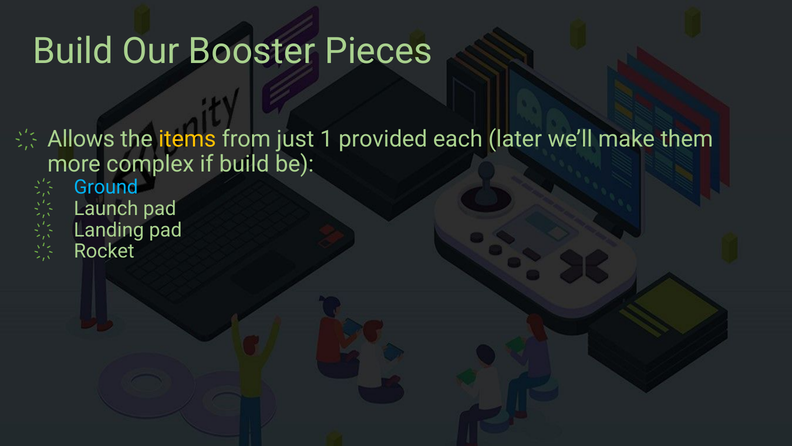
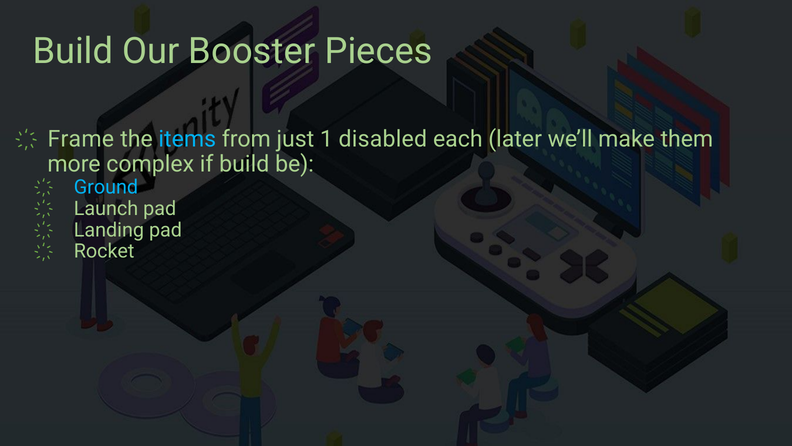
Allows: Allows -> Frame
items colour: yellow -> light blue
provided: provided -> disabled
